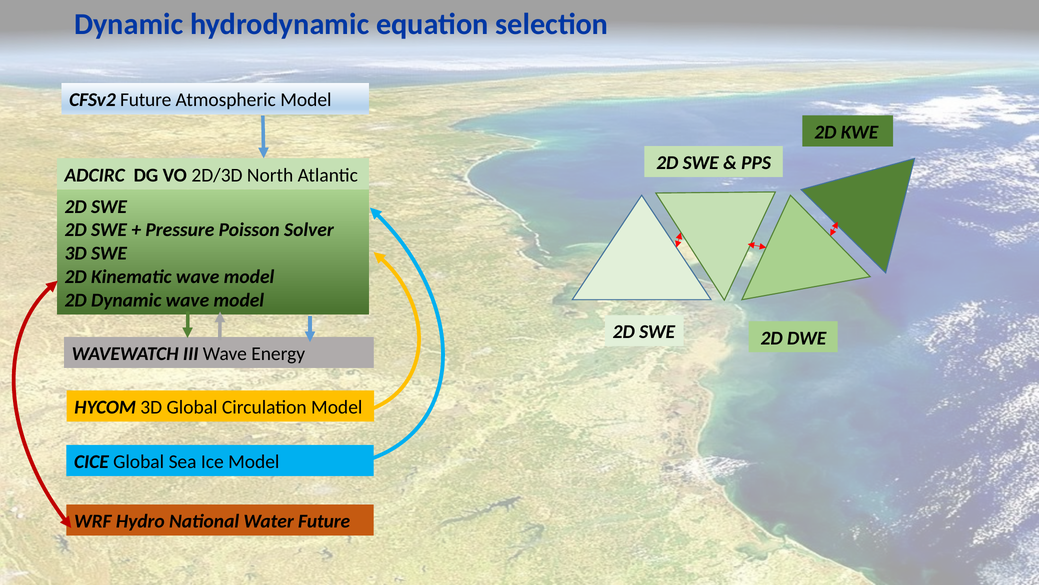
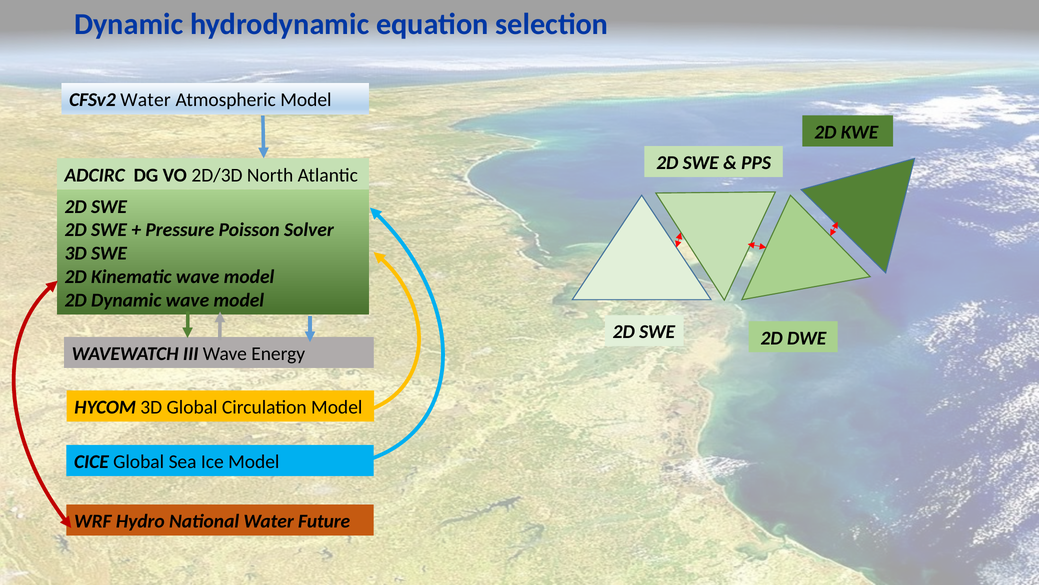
CFSv2 Future: Future -> Water
